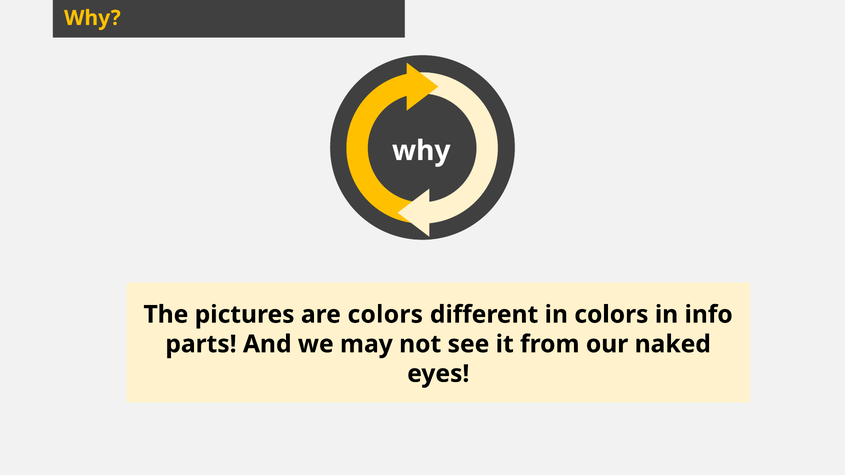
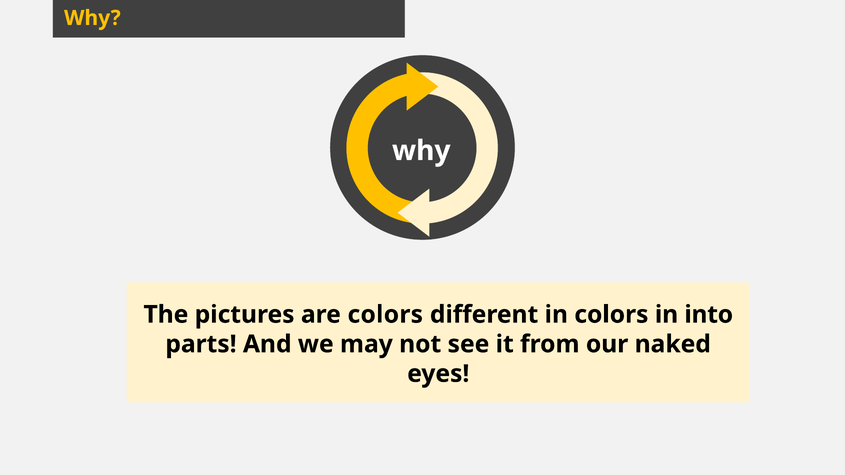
info: info -> into
